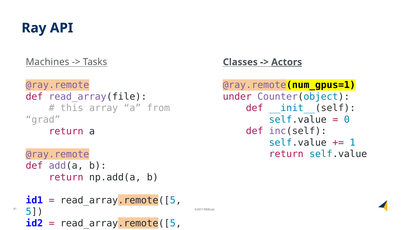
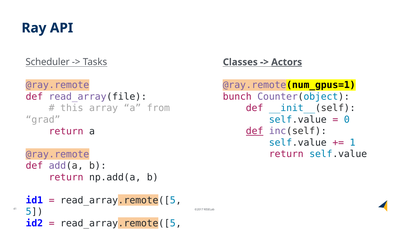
Machines: Machines -> Scheduler
under: under -> bunch
def at (255, 131) underline: none -> present
